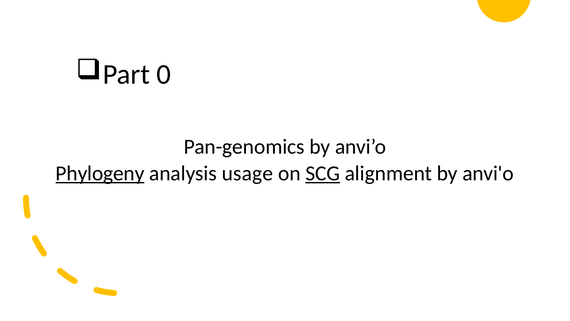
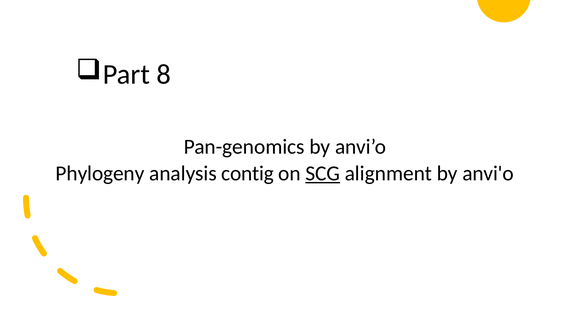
0: 0 -> 8
Phylogeny underline: present -> none
usage: usage -> contig
